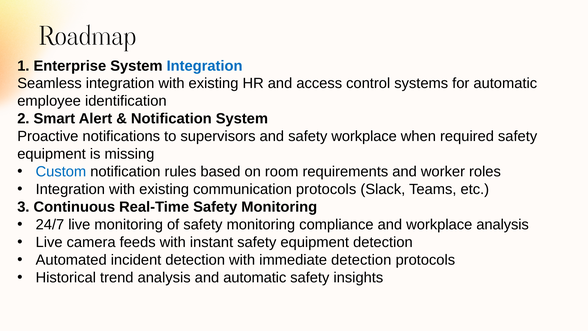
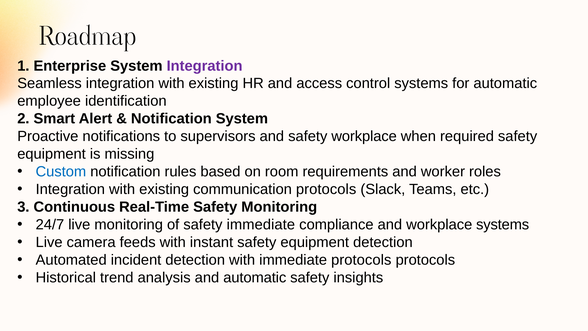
Integration at (205, 66) colour: blue -> purple
of safety monitoring: monitoring -> immediate
workplace analysis: analysis -> systems
immediate detection: detection -> protocols
